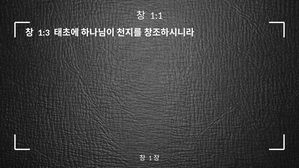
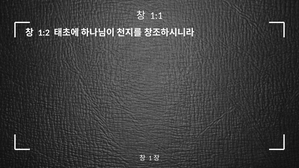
1:3: 1:3 -> 1:2
